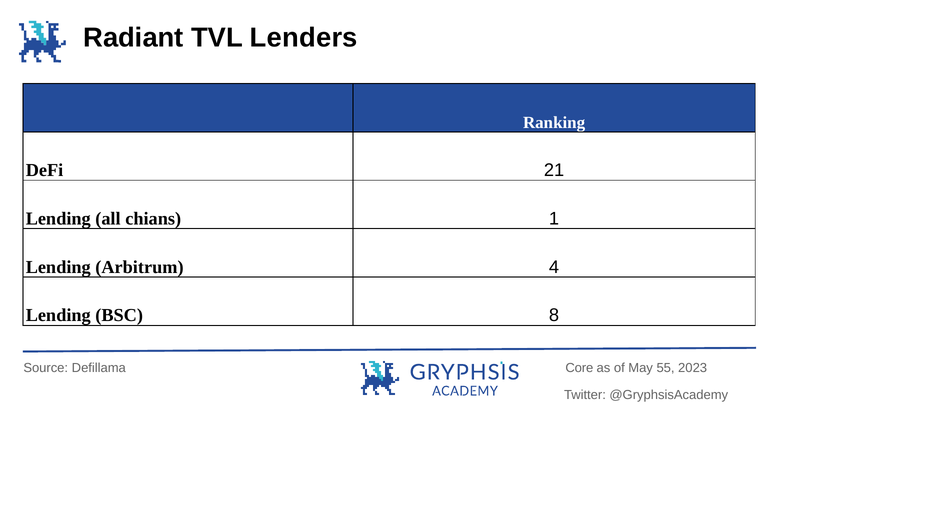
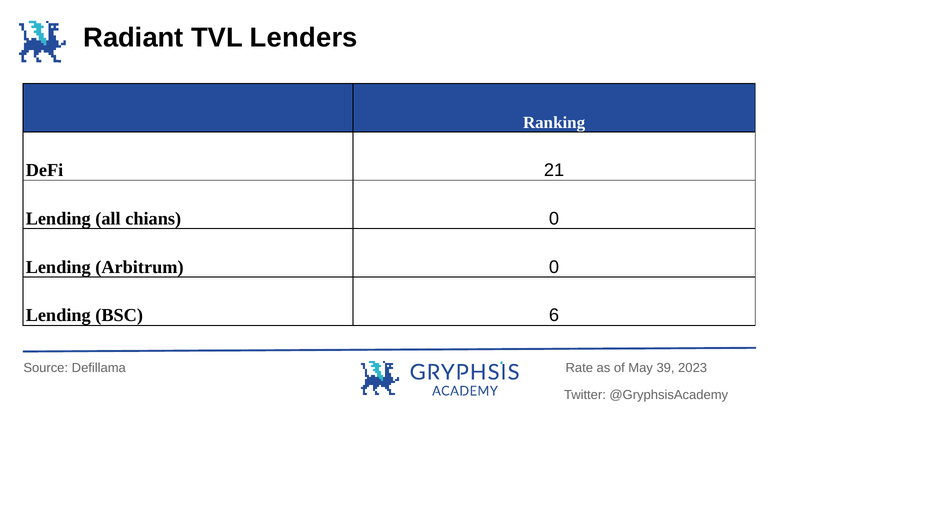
chians 1: 1 -> 0
Arbitrum 4: 4 -> 0
8: 8 -> 6
Core: Core -> Rate
55: 55 -> 39
